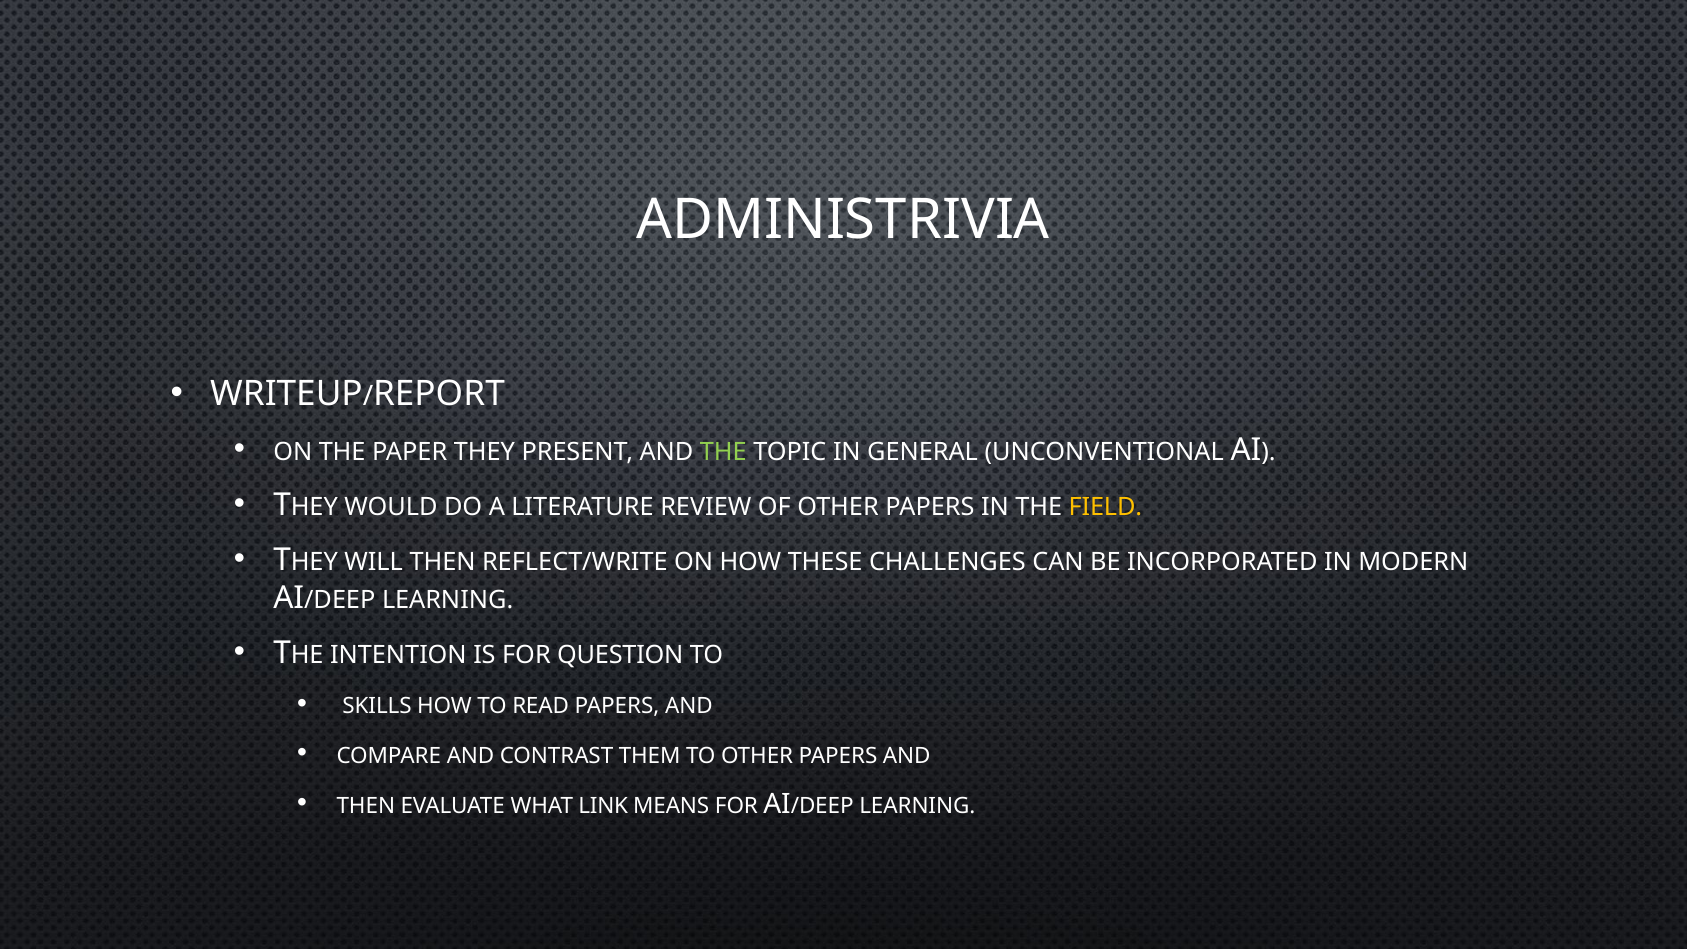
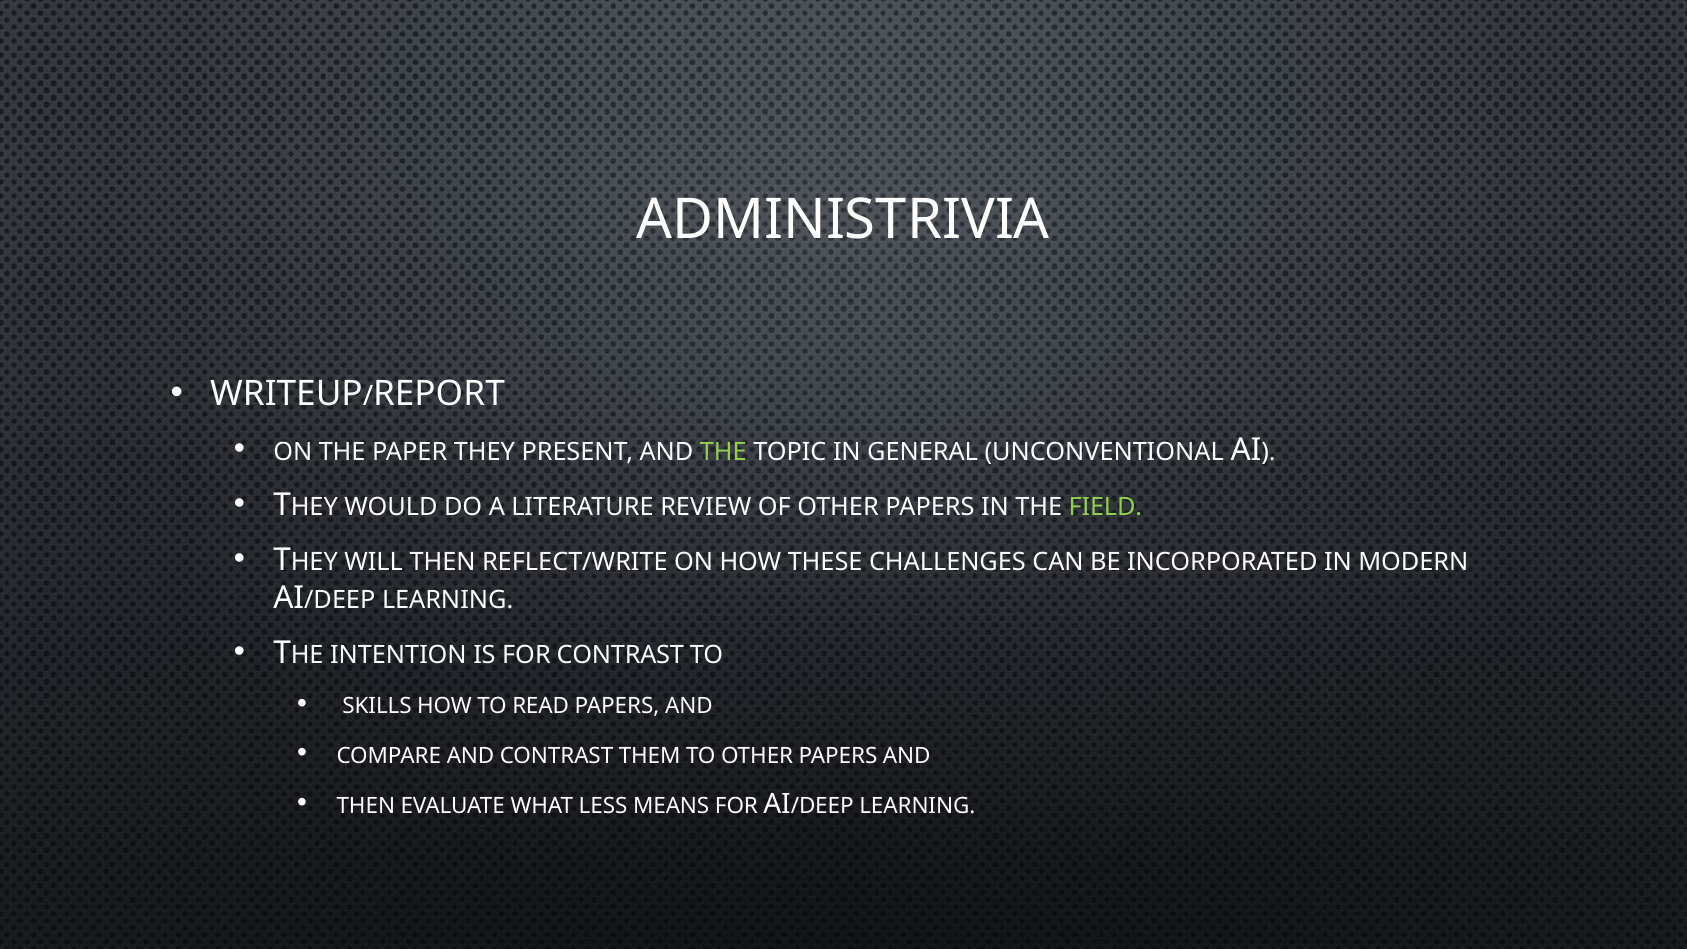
FIELD colour: yellow -> light green
FOR QUESTION: QUESTION -> CONTRAST
LINK: LINK -> LESS
